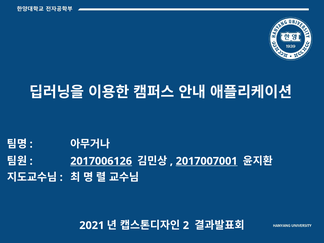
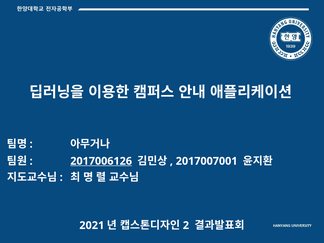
2017007001 underline: present -> none
